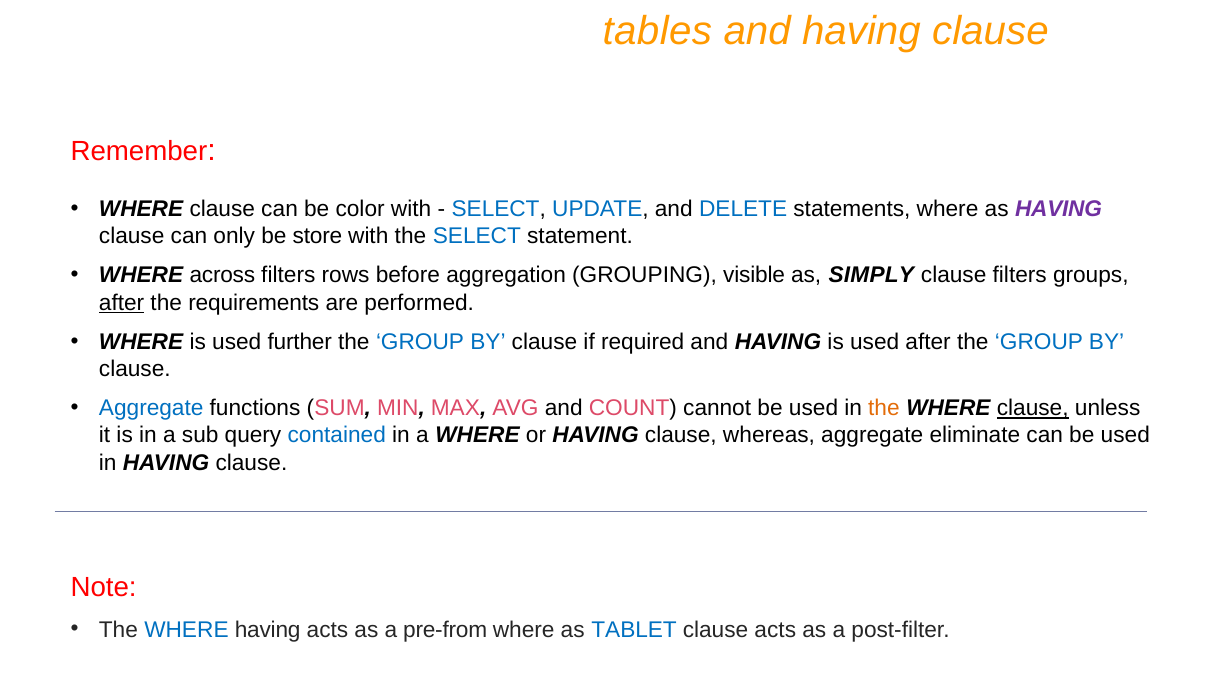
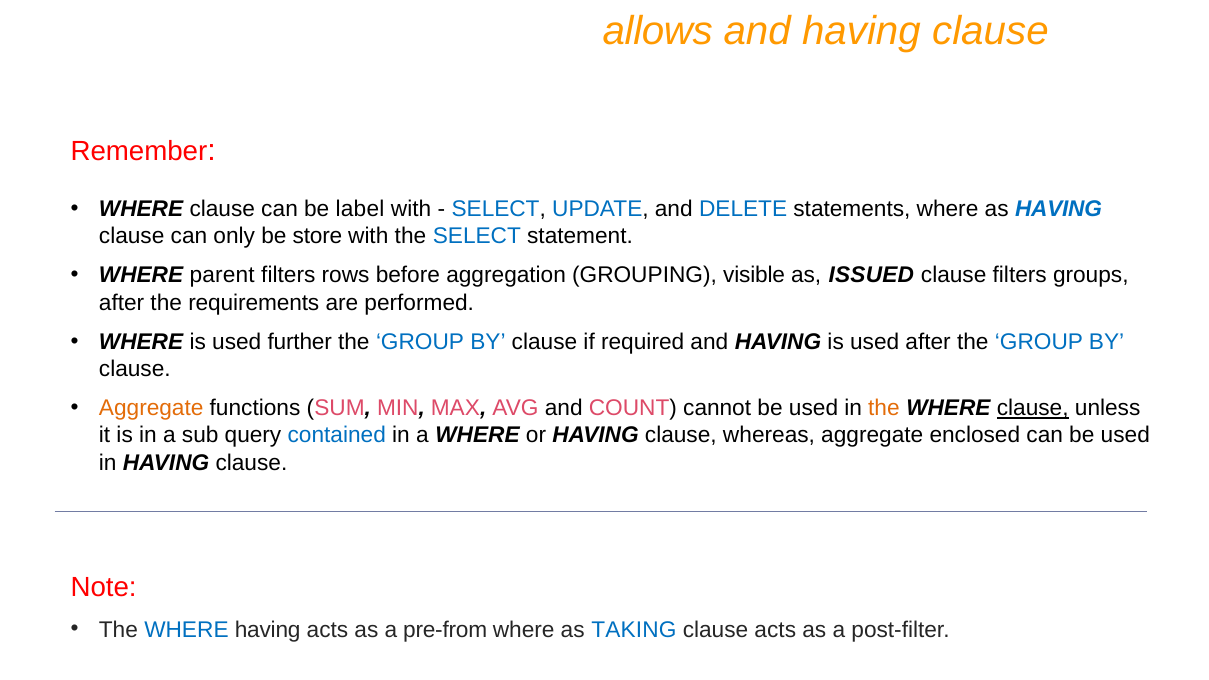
tables: tables -> allows
color: color -> label
HAVING at (1059, 209) colour: purple -> blue
across: across -> parent
SIMPLY: SIMPLY -> ISSUED
after at (122, 303) underline: present -> none
Aggregate at (151, 408) colour: blue -> orange
eliminate: eliminate -> enclosed
TABLET: TABLET -> TAKING
